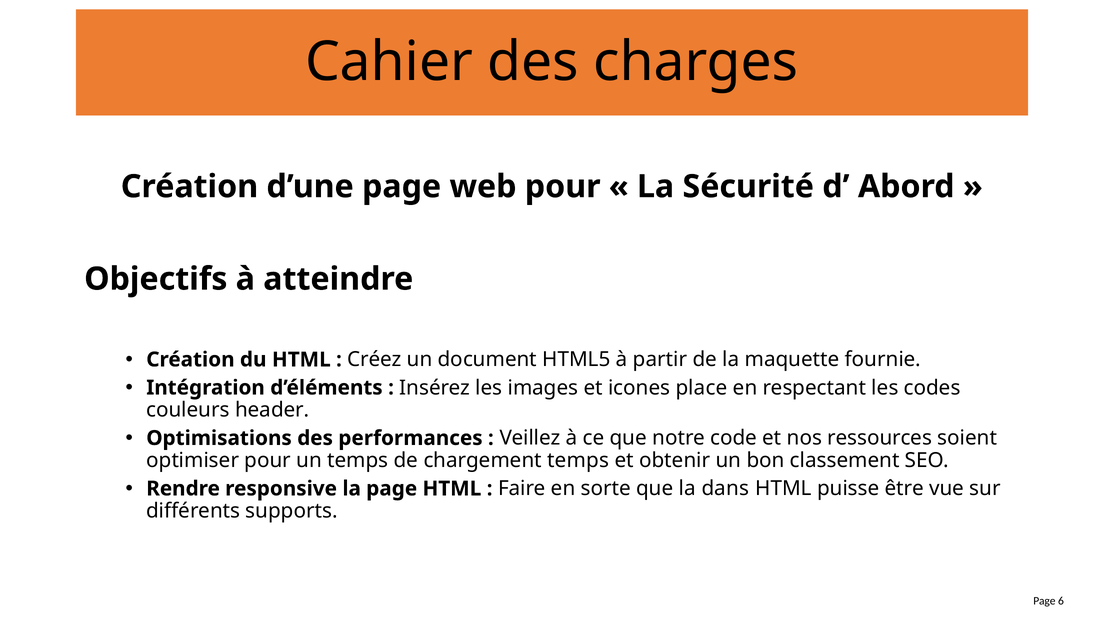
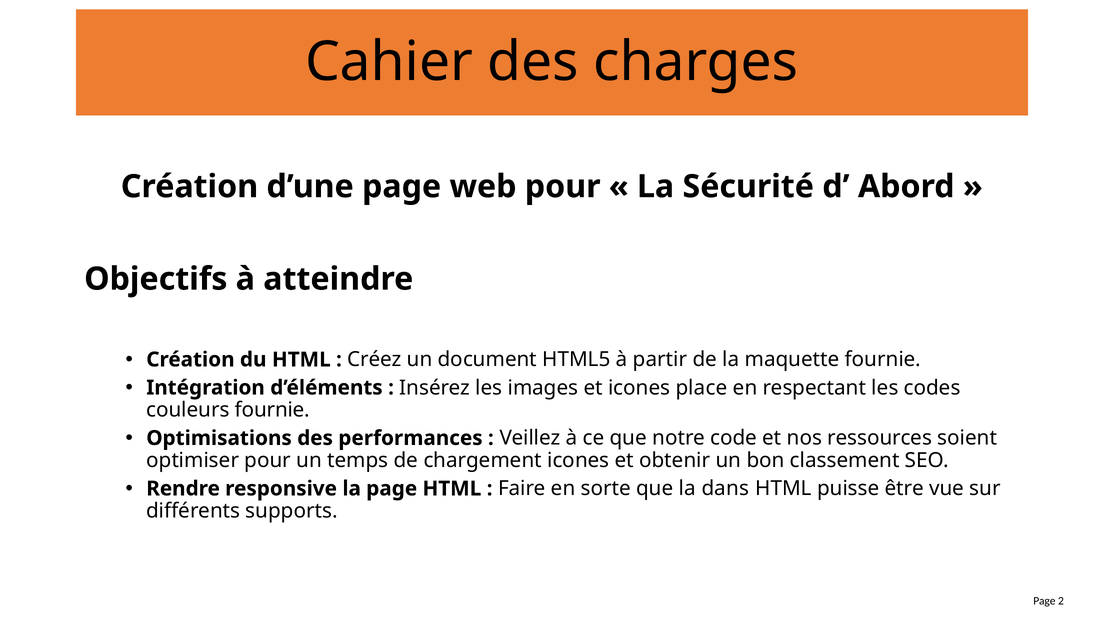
couleurs header: header -> fournie
chargement temps: temps -> icones
6: 6 -> 2
